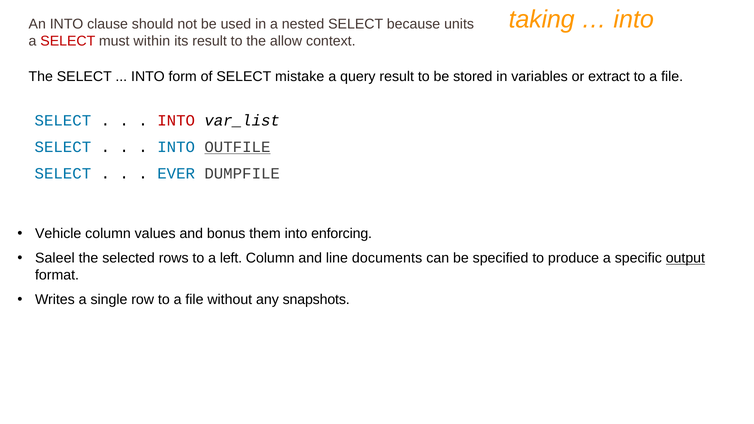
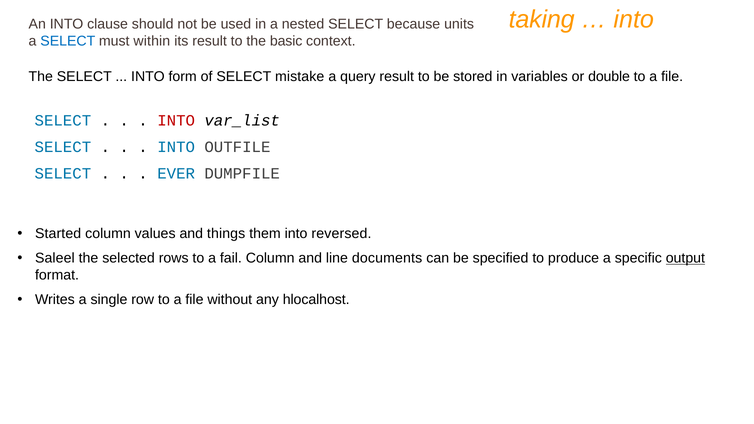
SELECT at (68, 41) colour: red -> blue
allow: allow -> basic
extract: extract -> double
OUTFILE underline: present -> none
Vehicle: Vehicle -> Started
bonus: bonus -> things
enforcing: enforcing -> reversed
left: left -> fail
snapshots: snapshots -> hlocalhost
